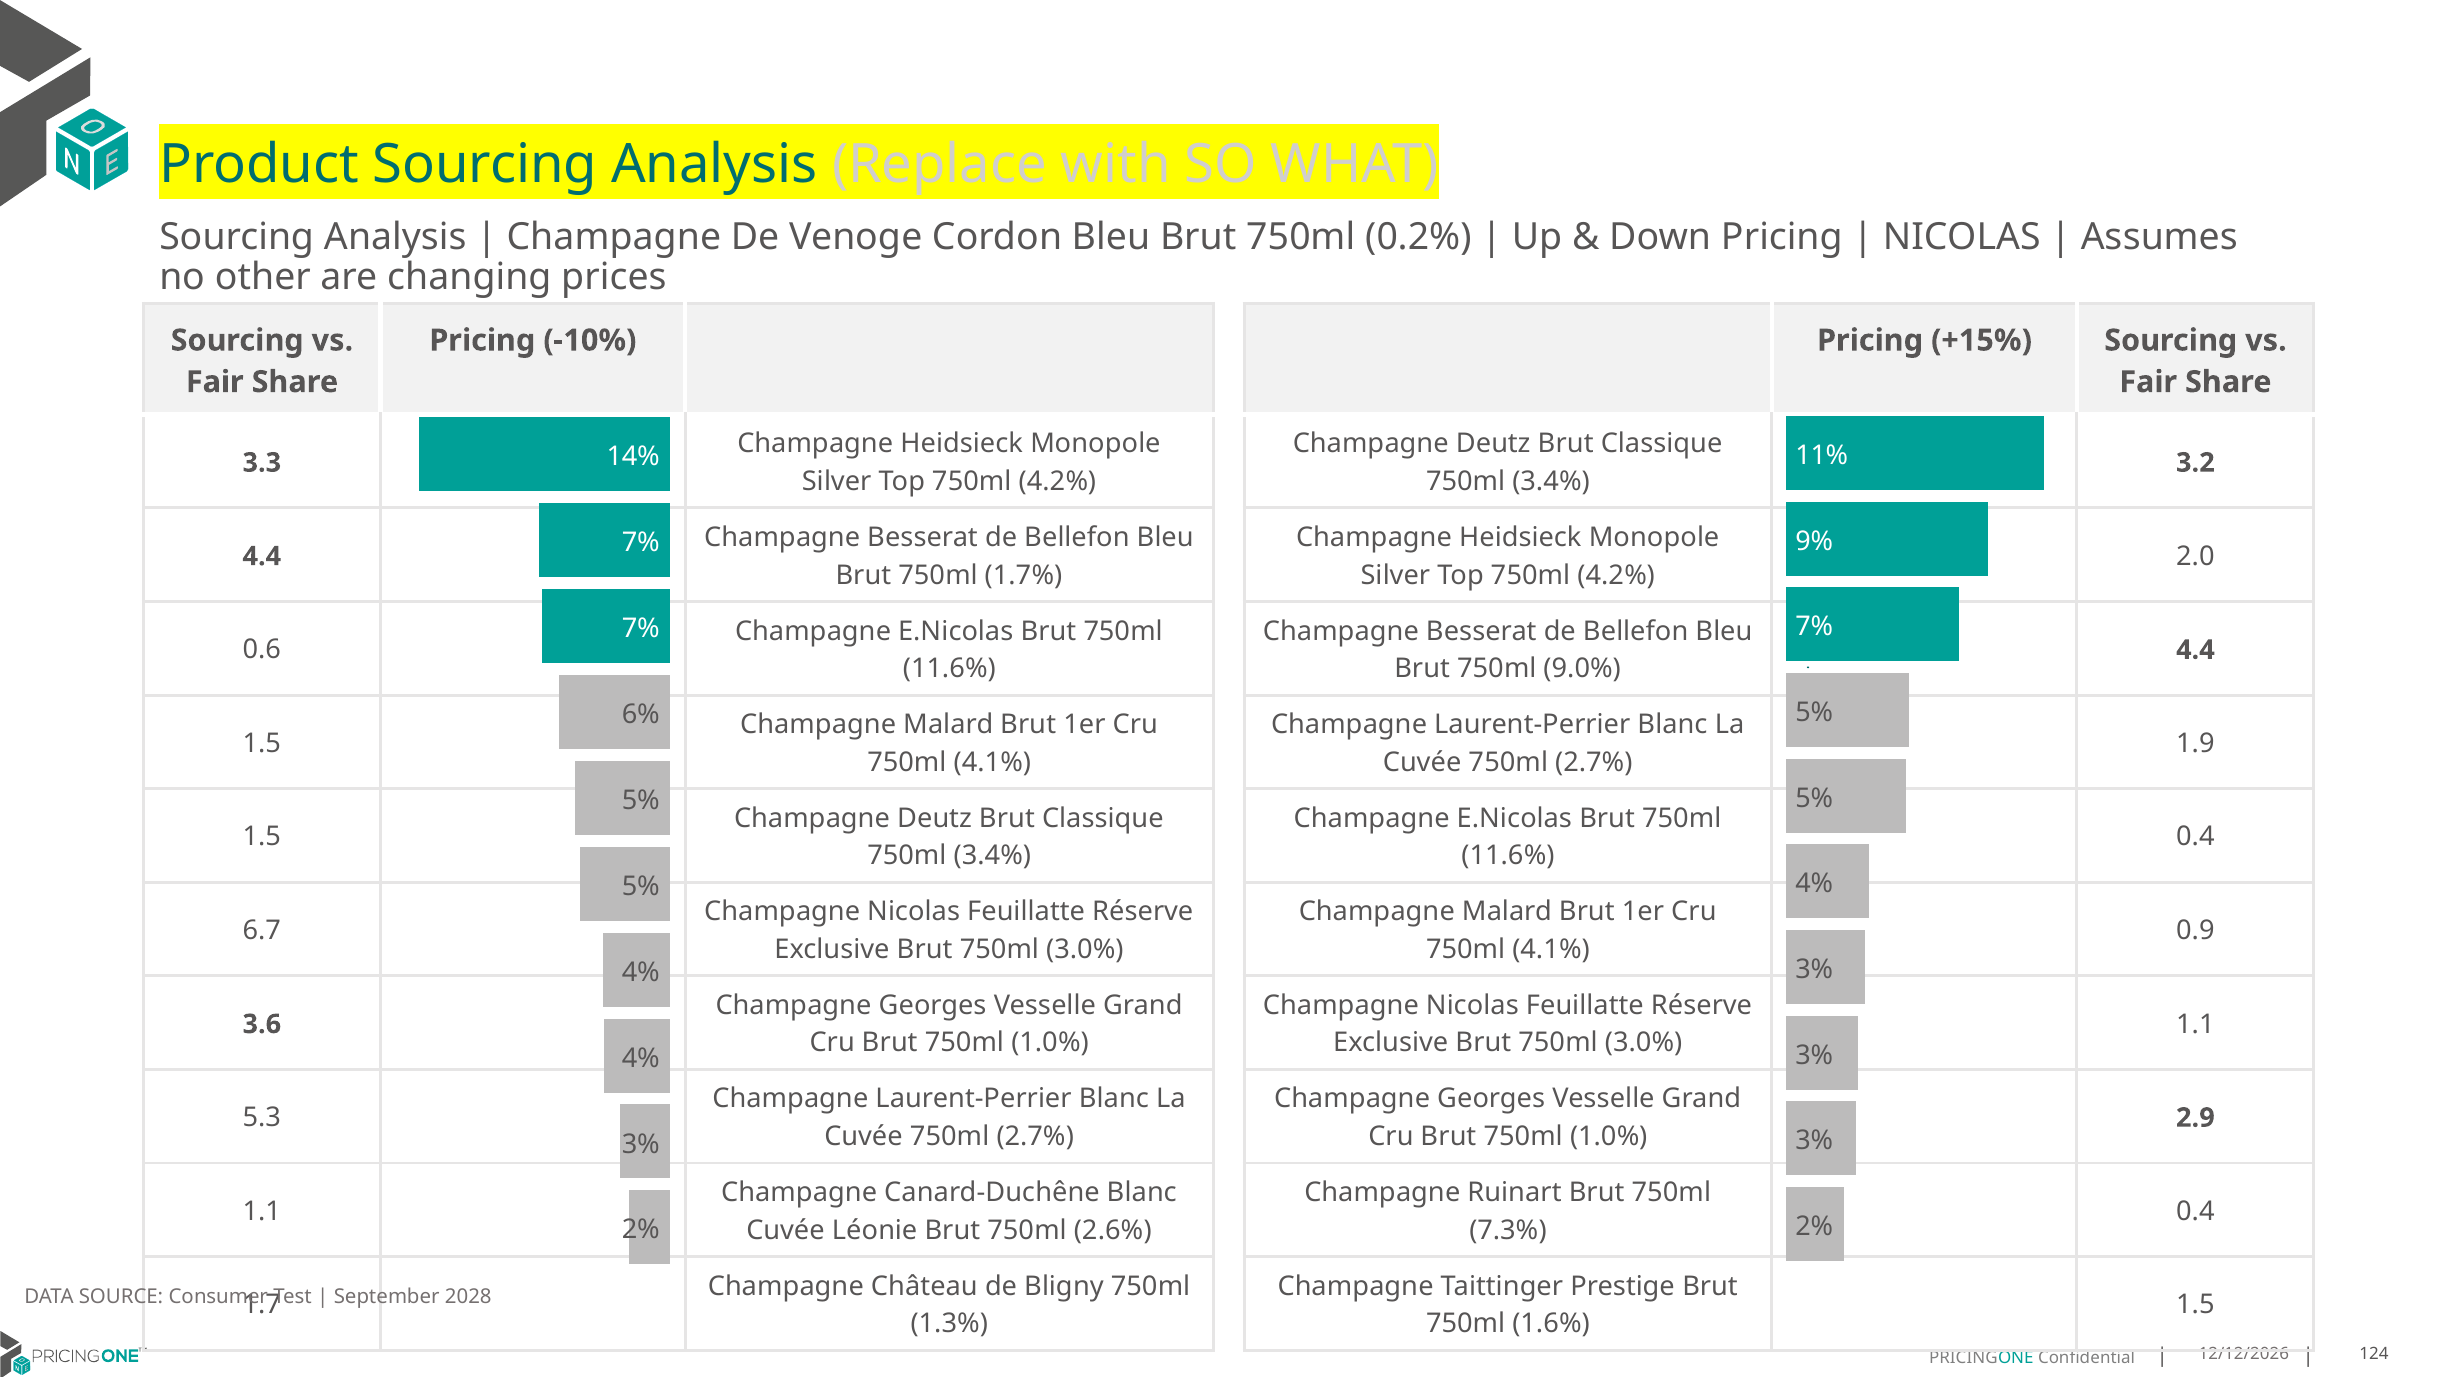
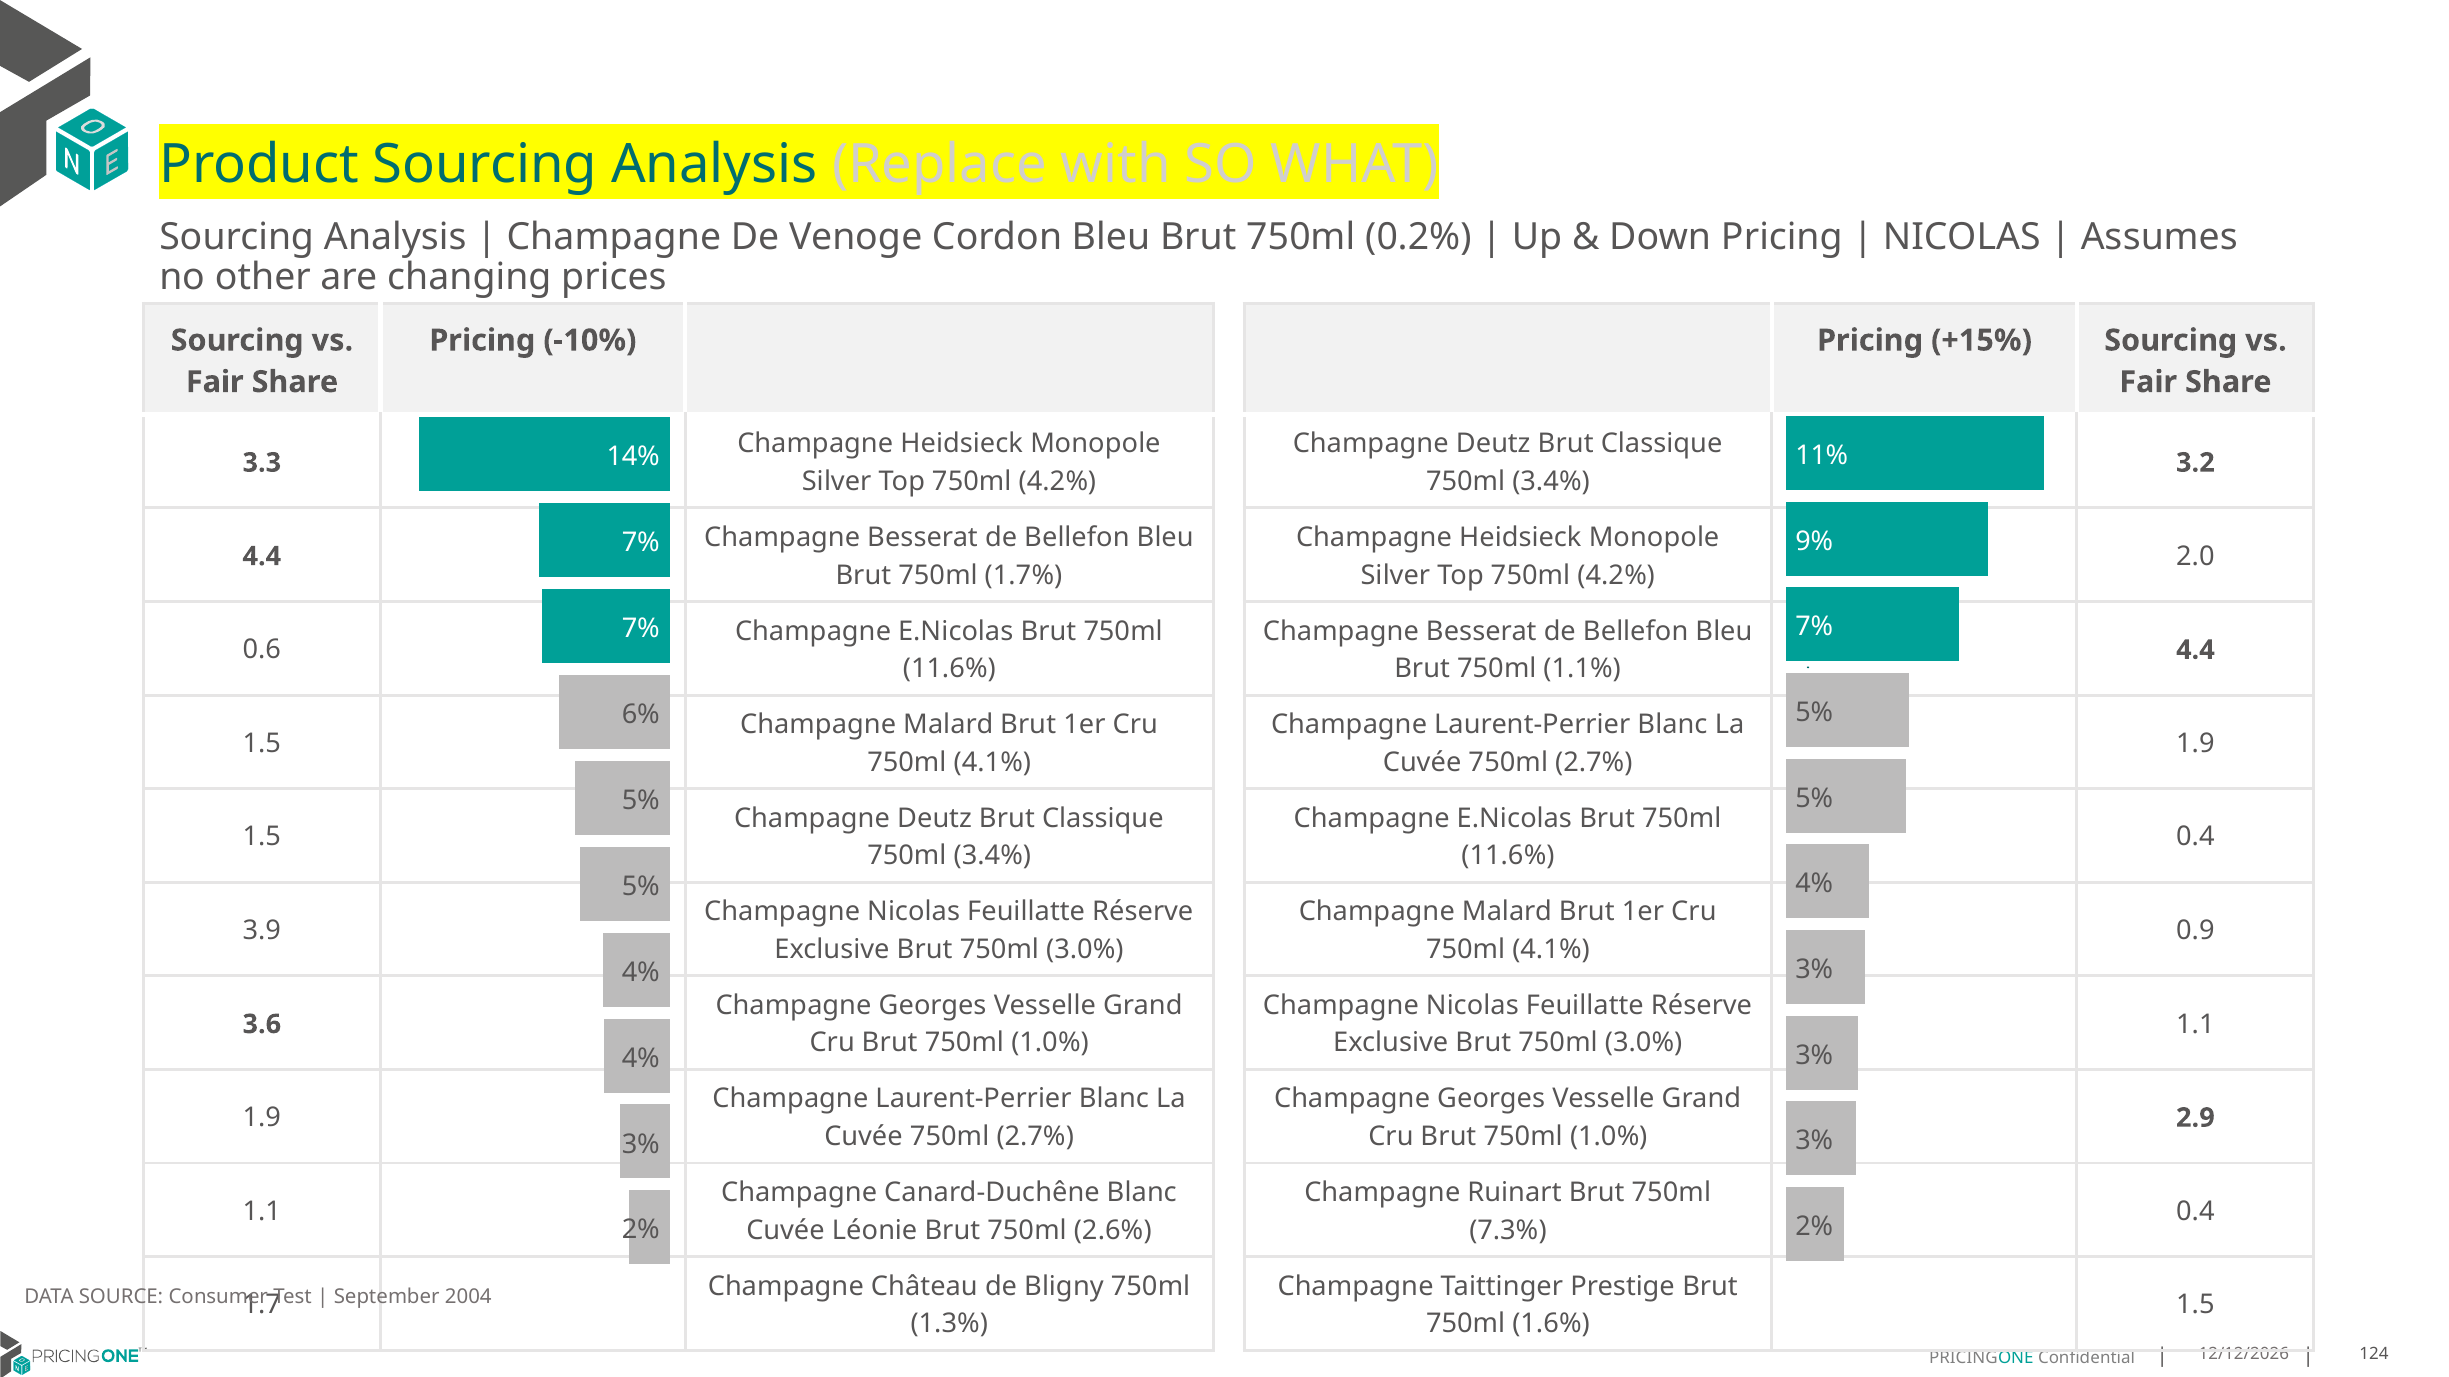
9.0%: 9.0% -> 1.1%
6.7: 6.7 -> 3.9
5.3 at (262, 1118): 5.3 -> 1.9
2028: 2028 -> 2004
